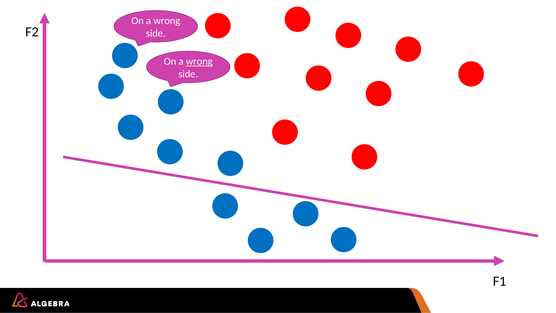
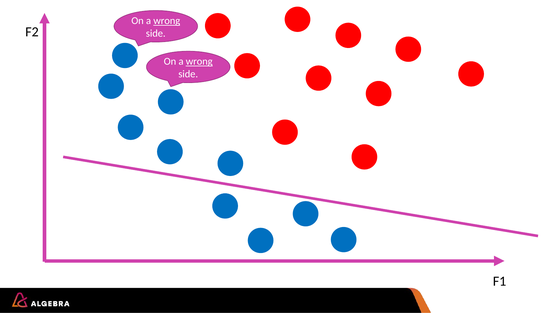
wrong at (167, 21) underline: none -> present
